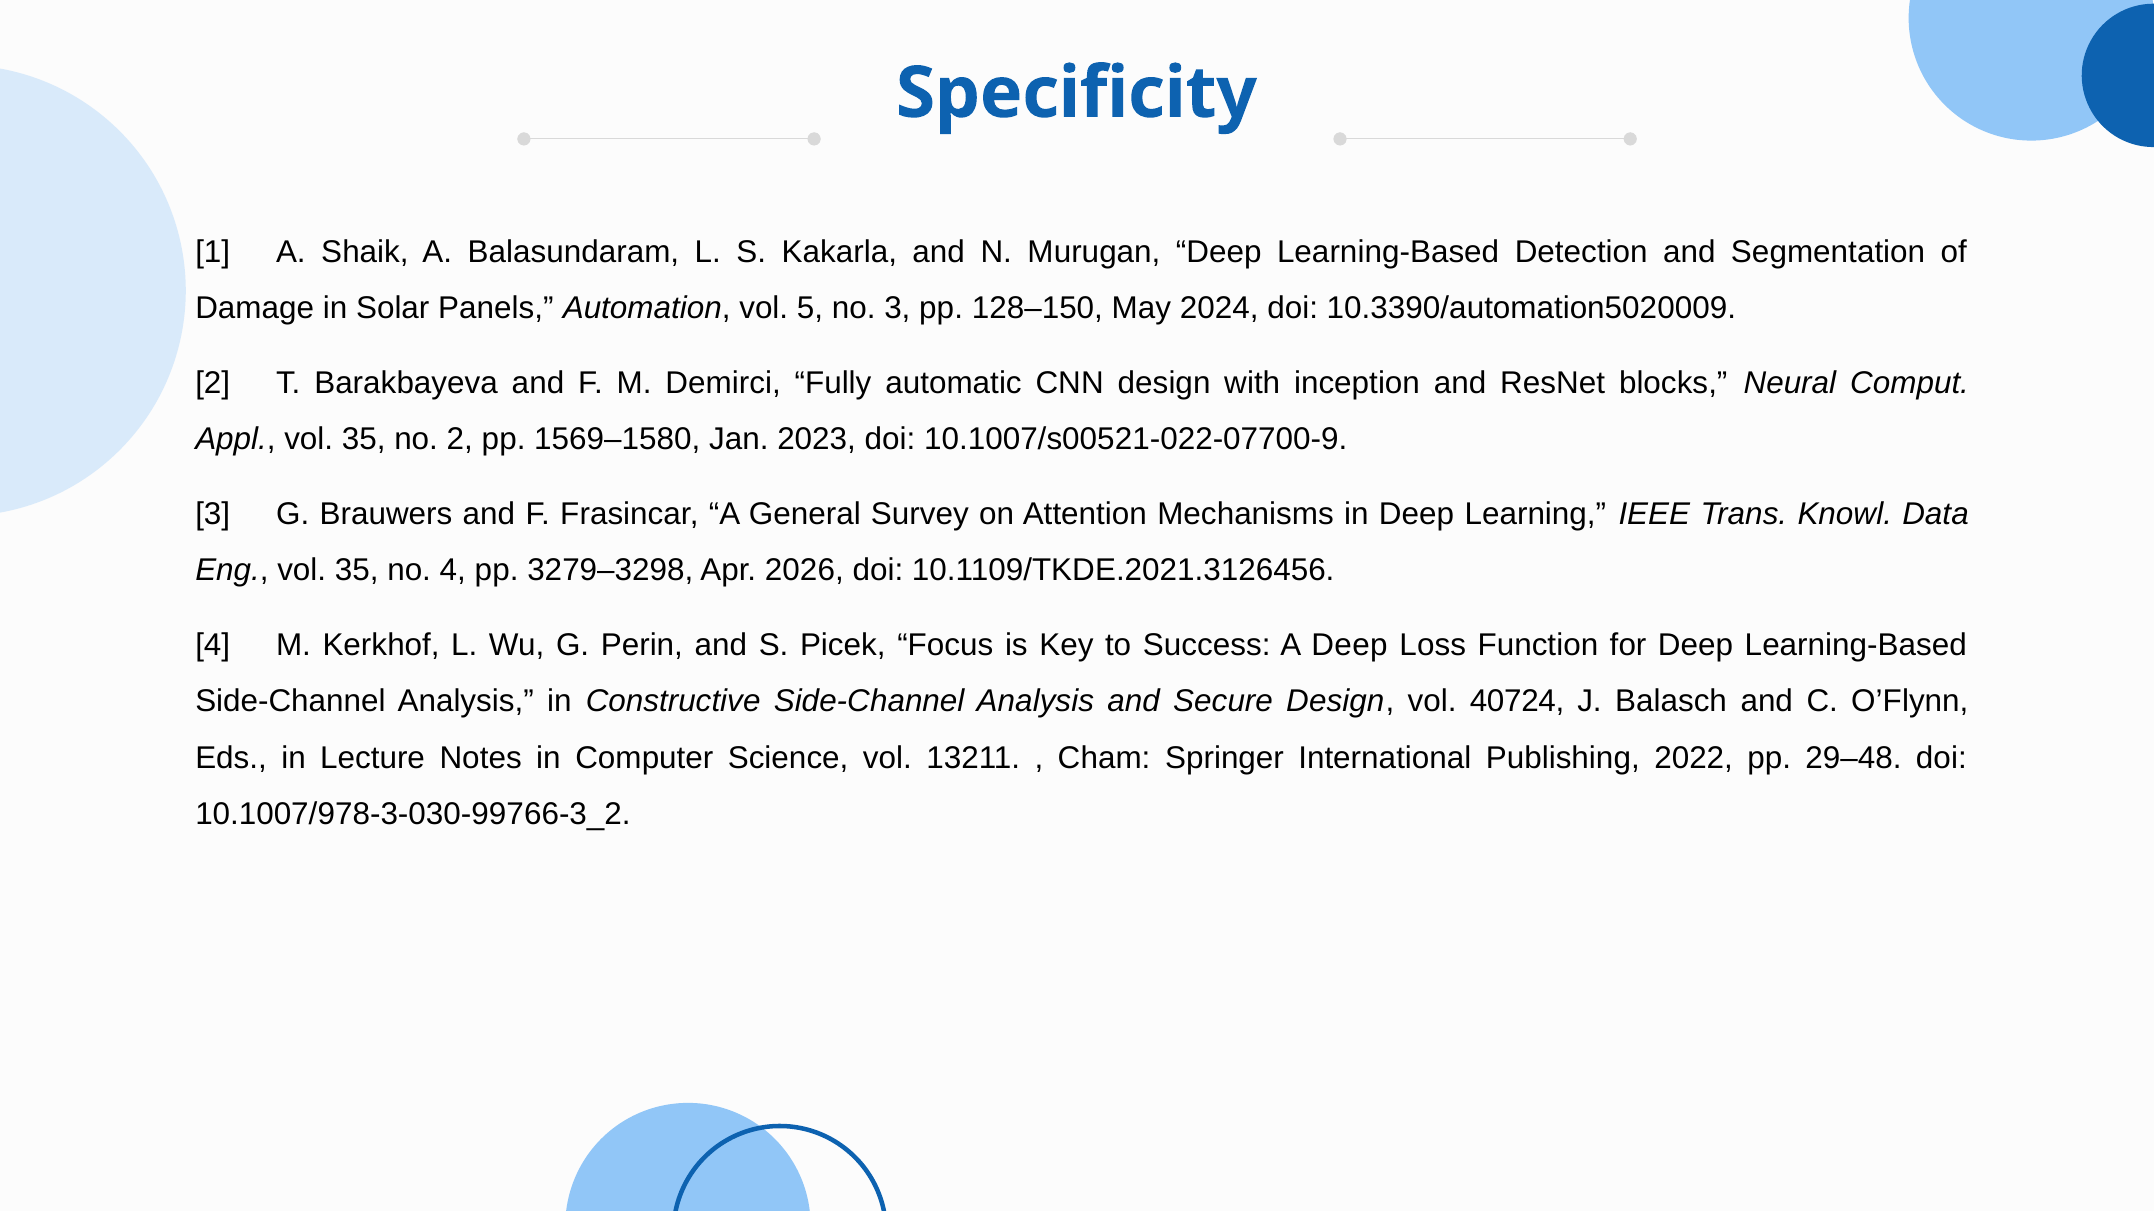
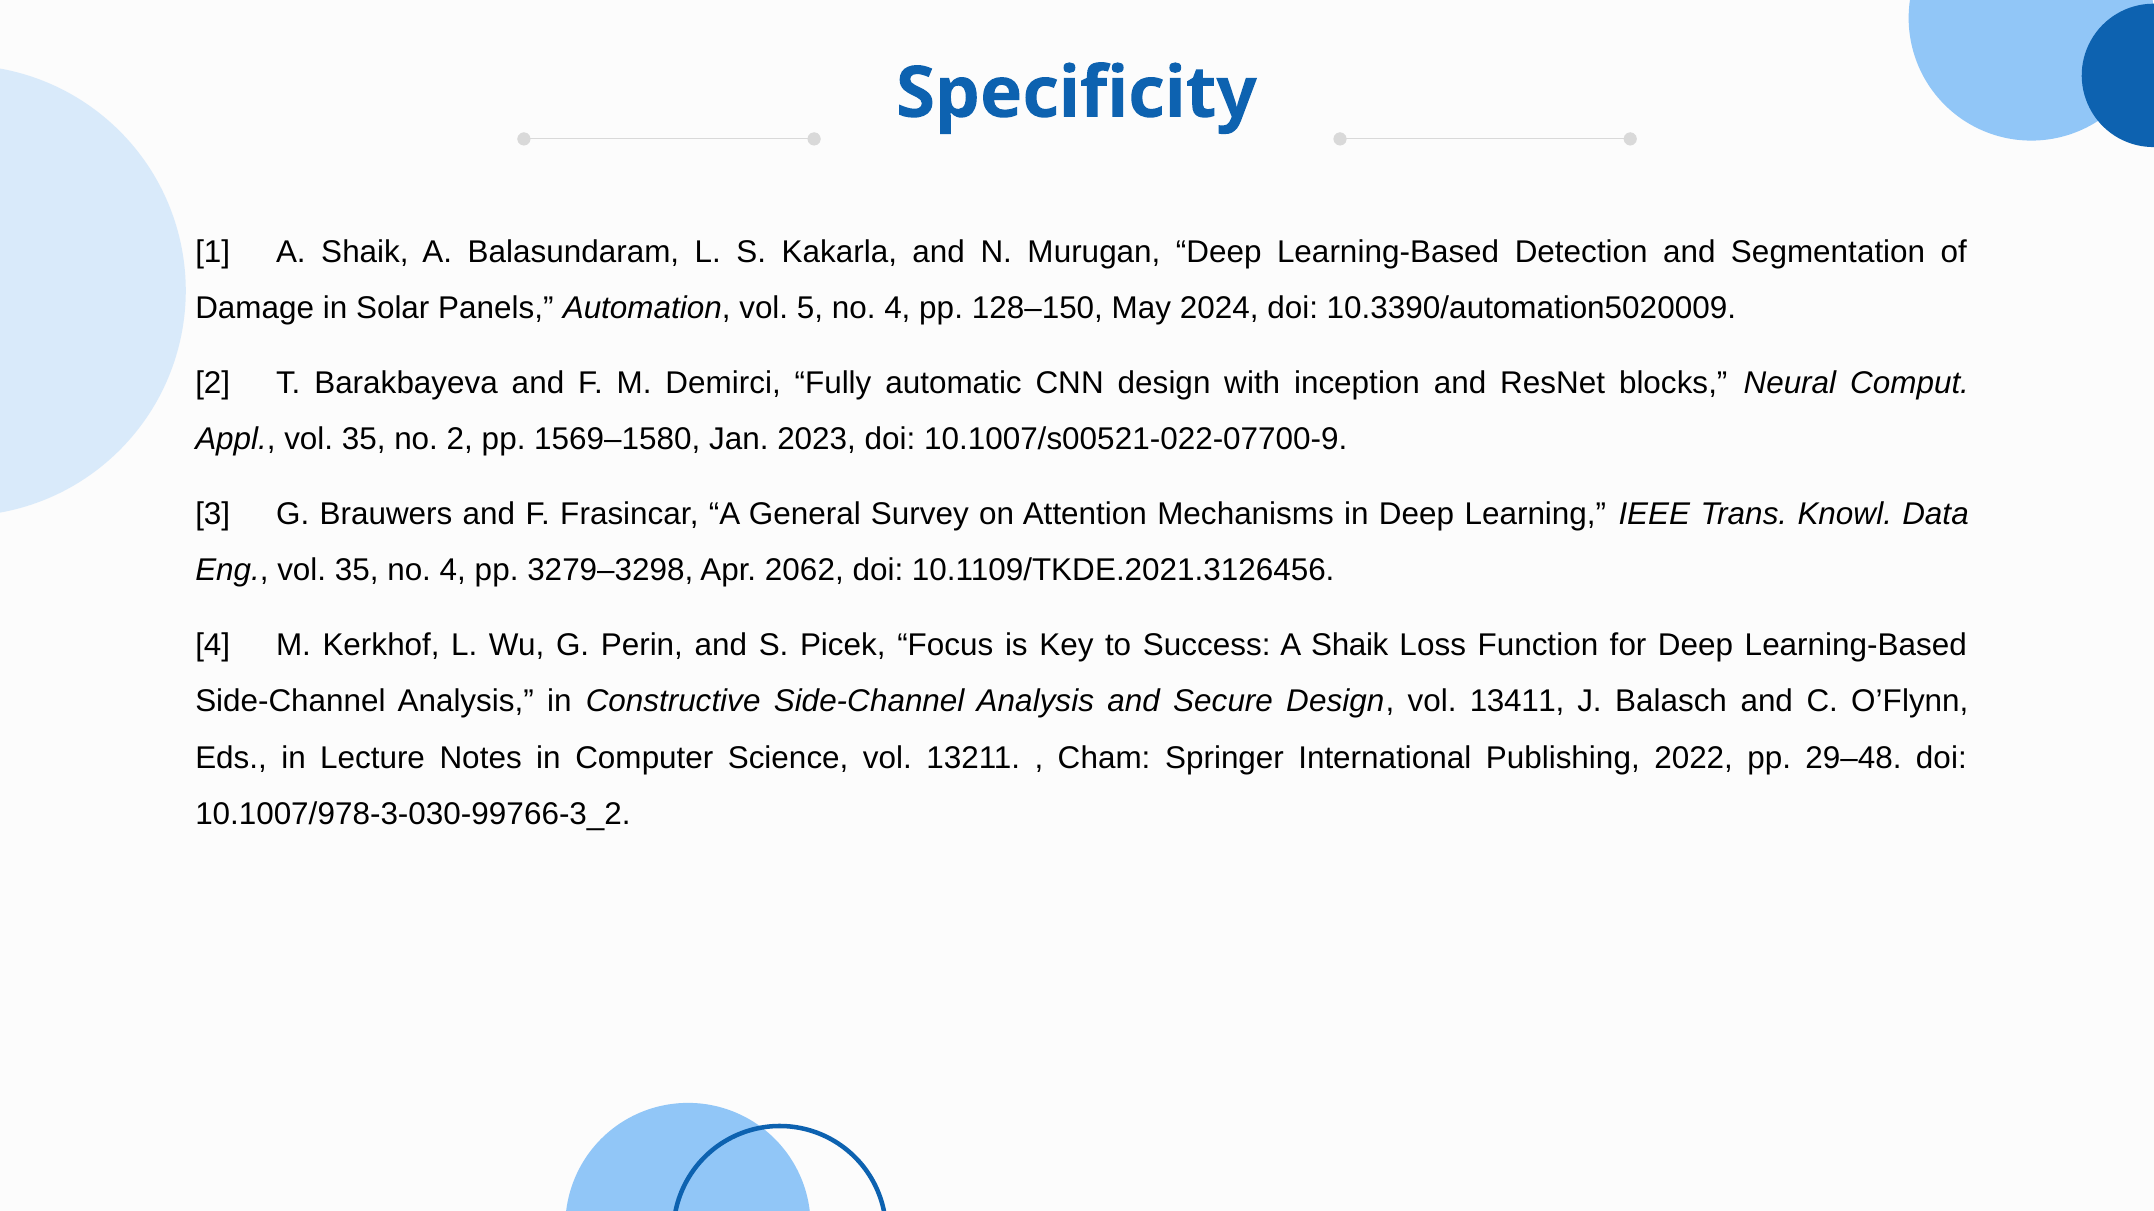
5 no 3: 3 -> 4
2026: 2026 -> 2062
Success A Deep: Deep -> Shaik
40724: 40724 -> 13411
